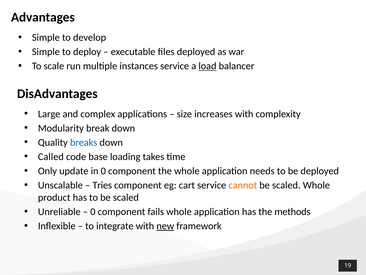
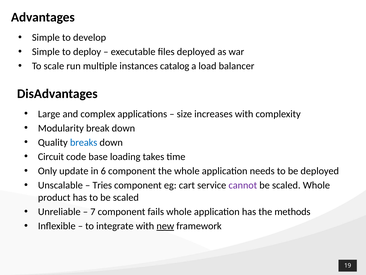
instances service: service -> catalog
load underline: present -> none
Called: Called -> Circuit
in 0: 0 -> 6
cannot colour: orange -> purple
0 at (93, 211): 0 -> 7
